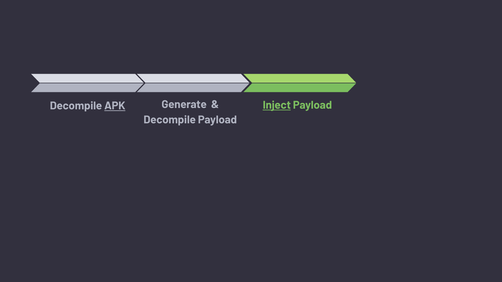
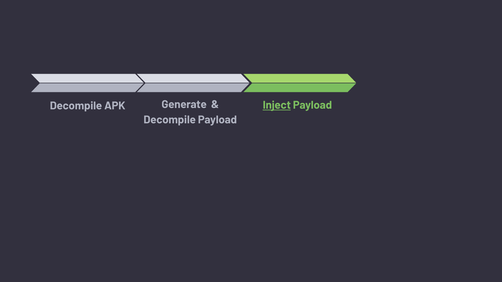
APK underline: present -> none
